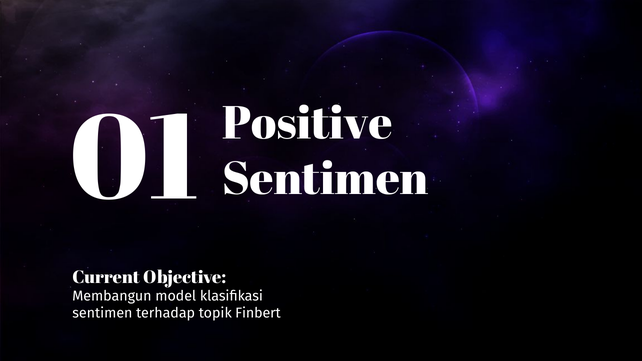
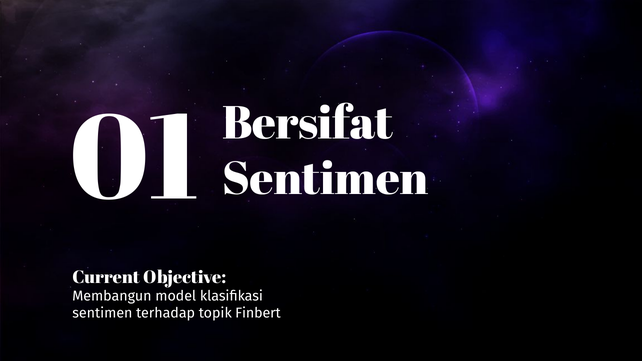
Positive: Positive -> Bersifat
